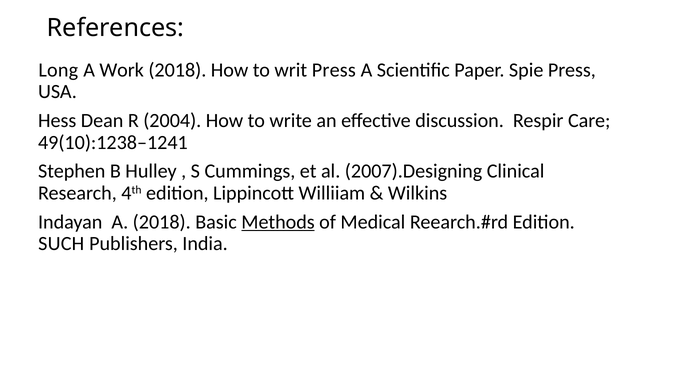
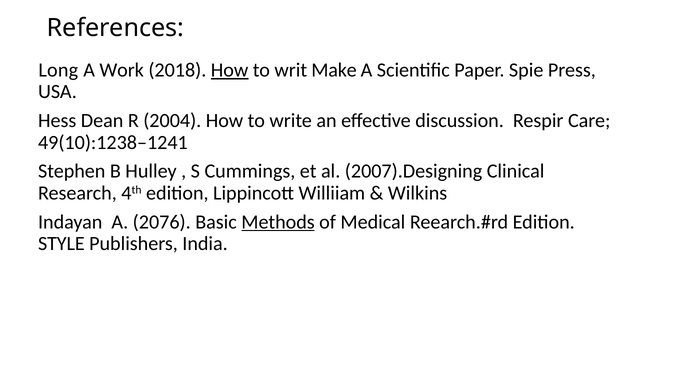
How at (230, 70) underline: none -> present
writ Press: Press -> Make
A 2018: 2018 -> 2076
SUCH: SUCH -> STYLE
